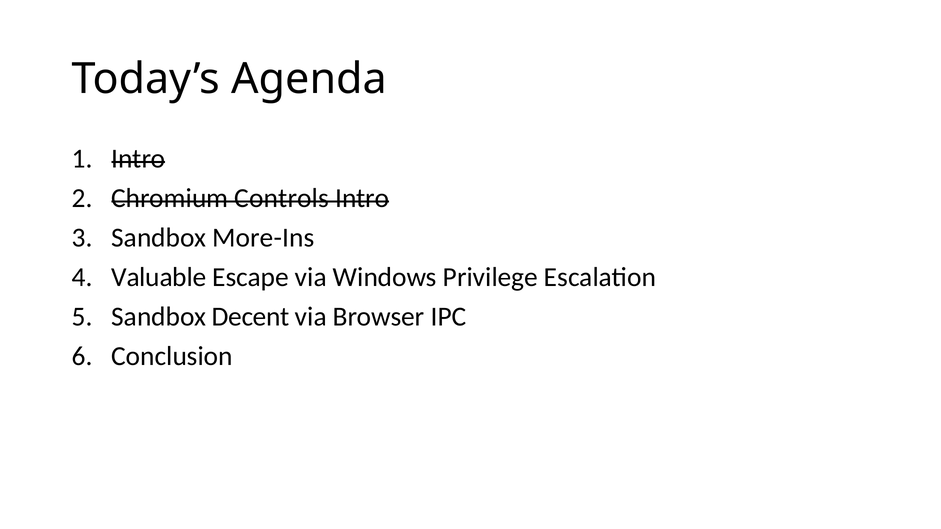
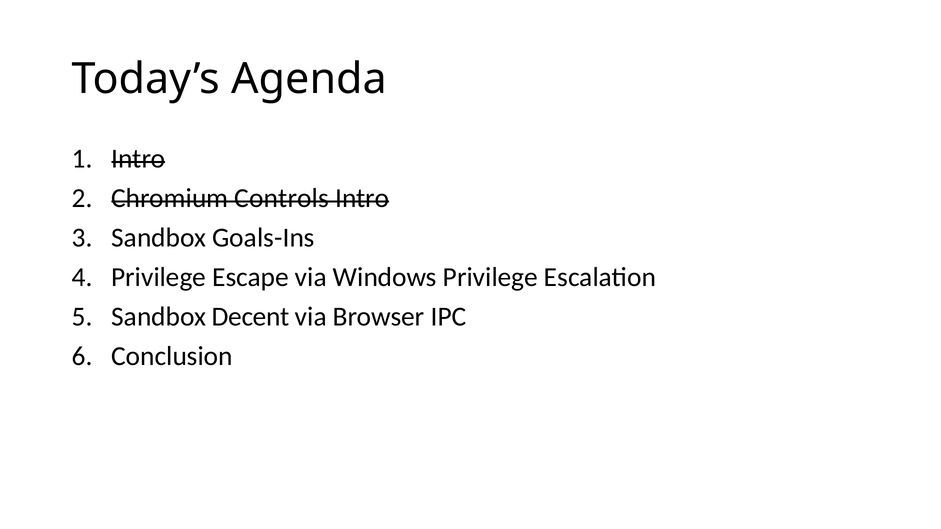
More-Ins: More-Ins -> Goals-Ins
Valuable at (159, 277): Valuable -> Privilege
